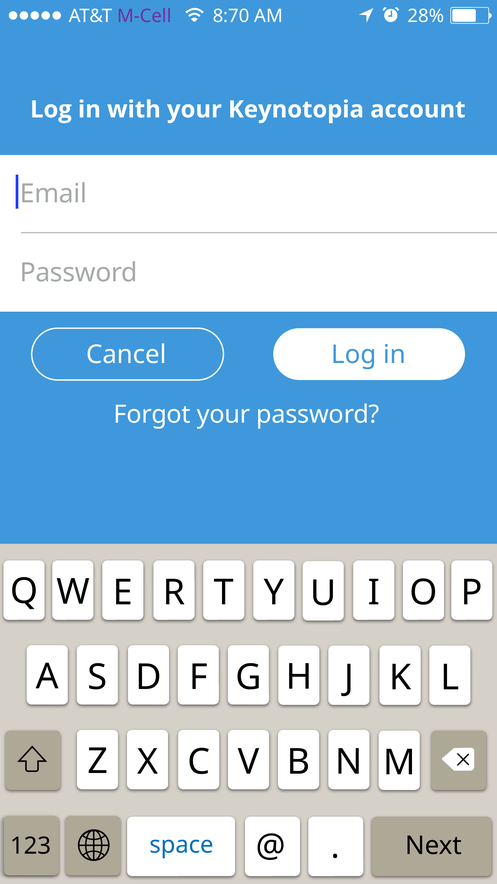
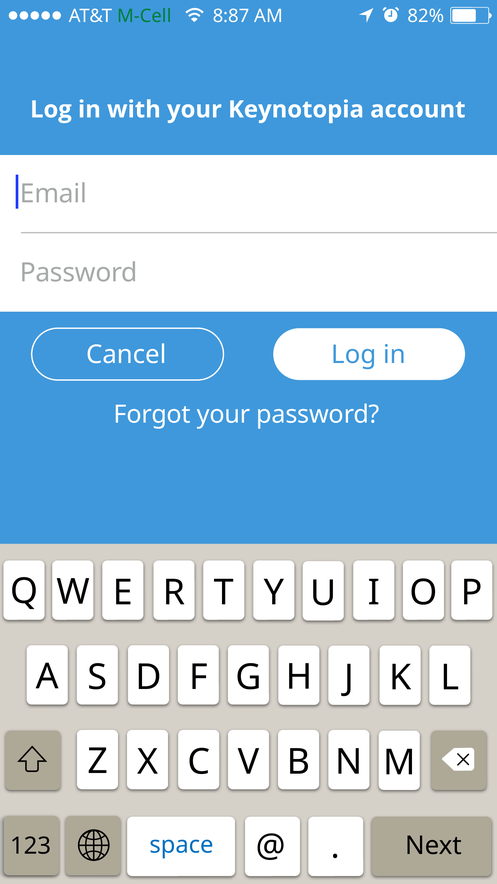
M-Cell colour: purple -> green
8:70: 8:70 -> 8:87
28%: 28% -> 82%
